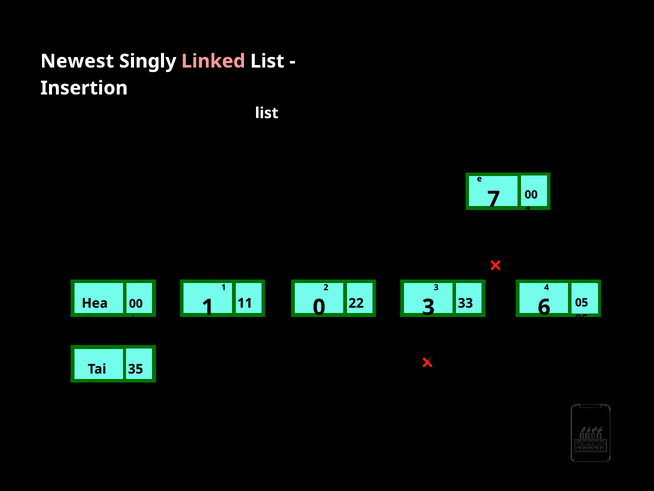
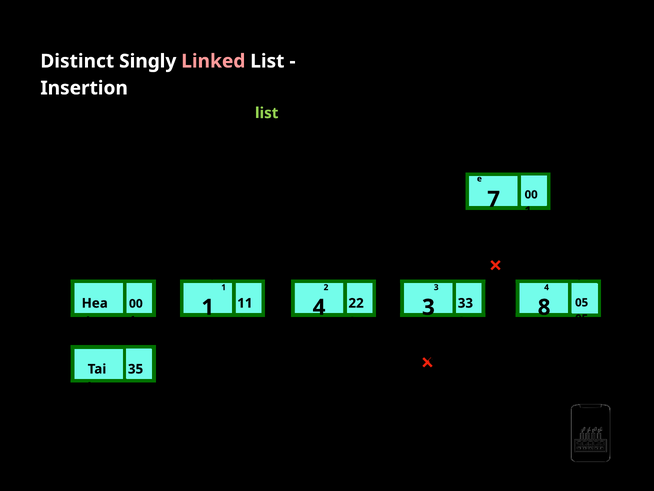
Newest: Newest -> Distinct
list at (267, 113) colour: white -> light green
1 0: 0 -> 4
6: 6 -> 8
